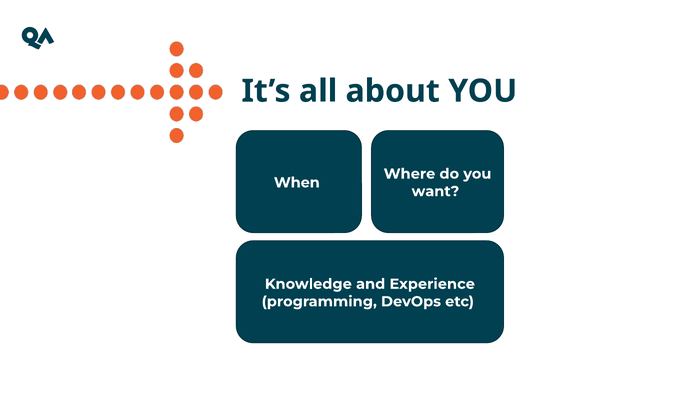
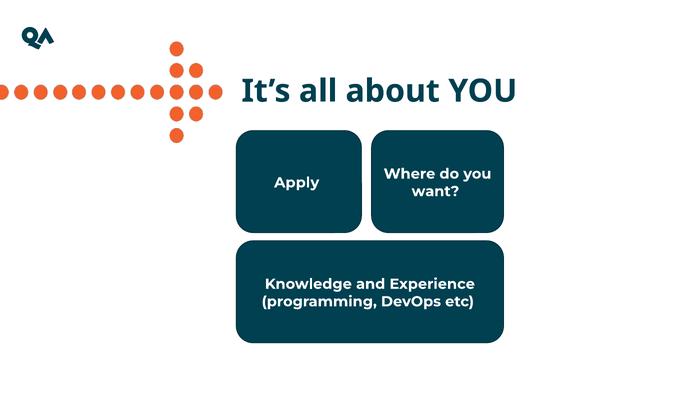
When: When -> Apply
